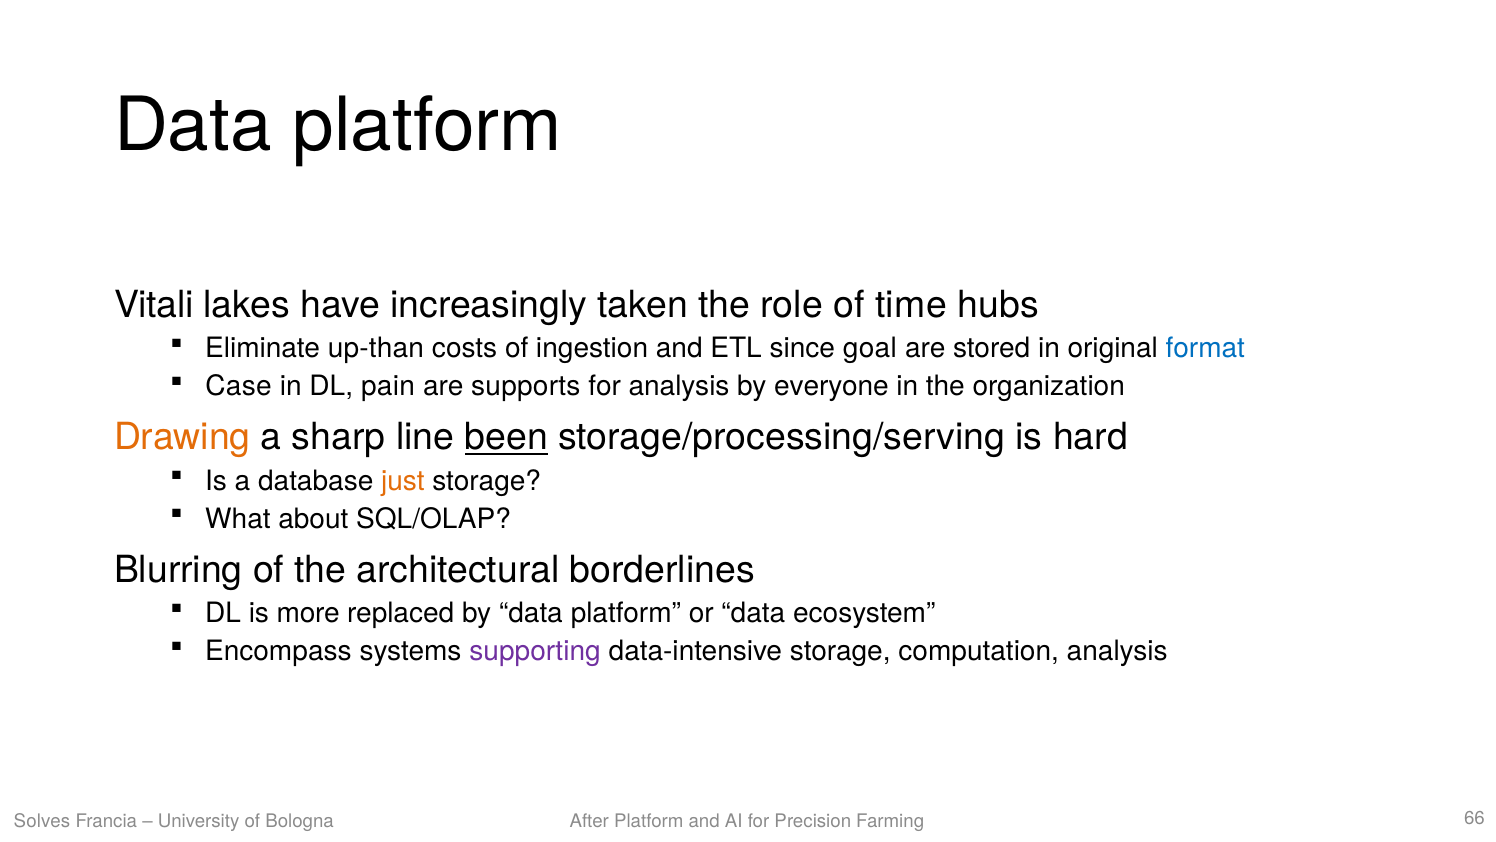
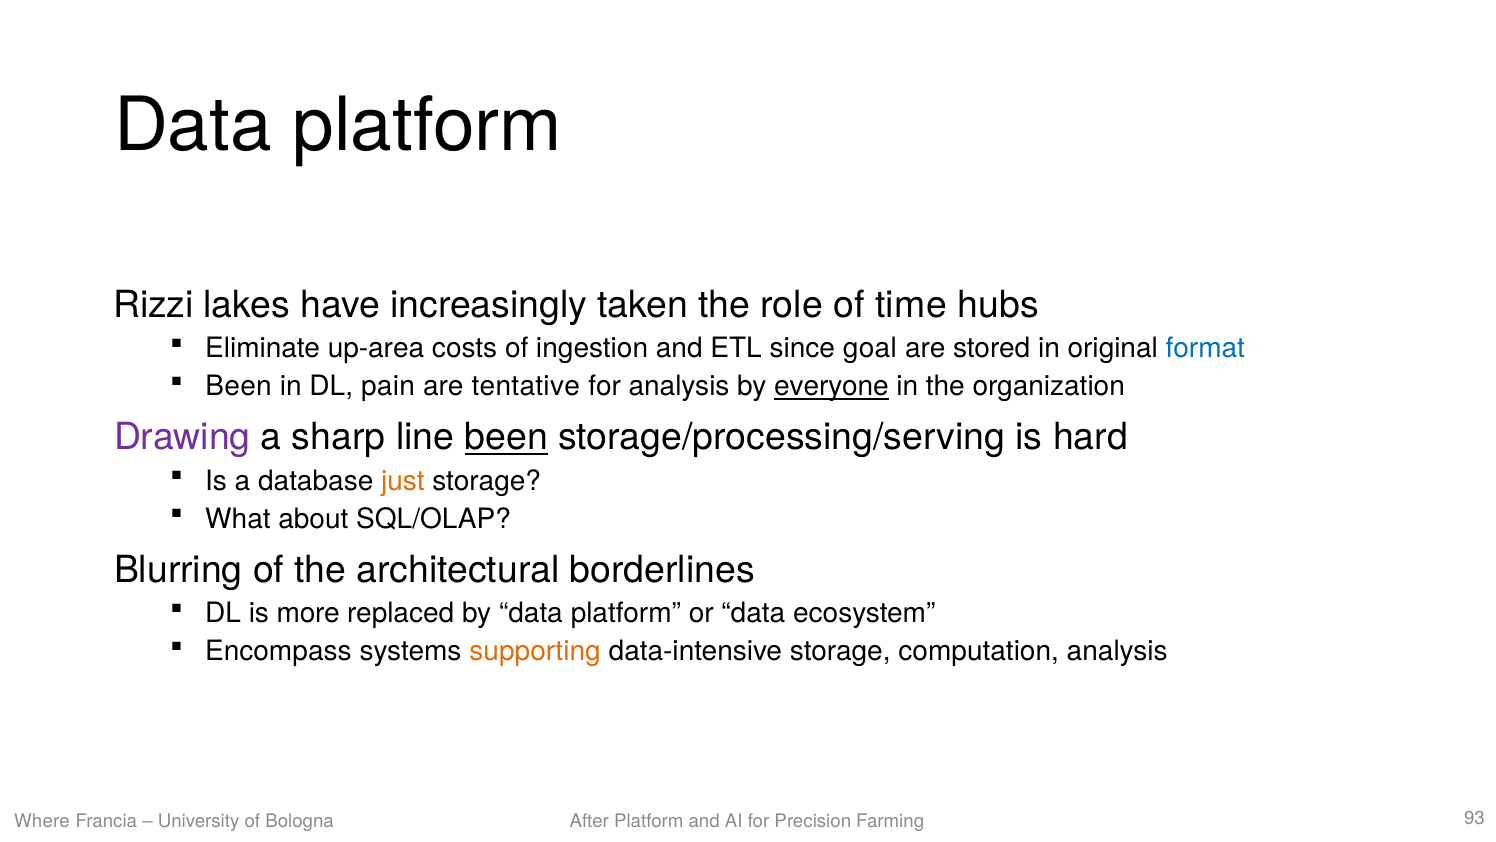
Vitali: Vitali -> Rizzi
up-than: up-than -> up-area
Case at (239, 386): Case -> Been
supports: supports -> tentative
everyone underline: none -> present
Drawing colour: orange -> purple
supporting colour: purple -> orange
Solves: Solves -> Where
66: 66 -> 93
